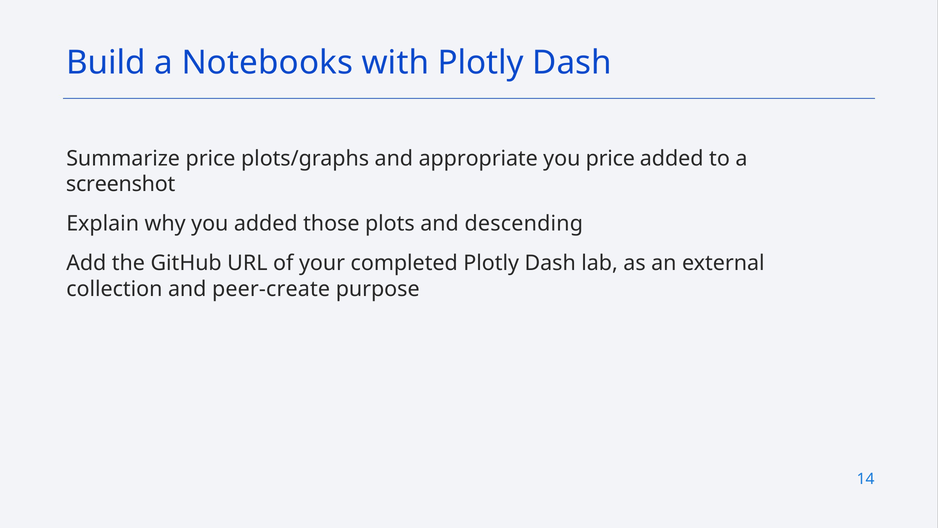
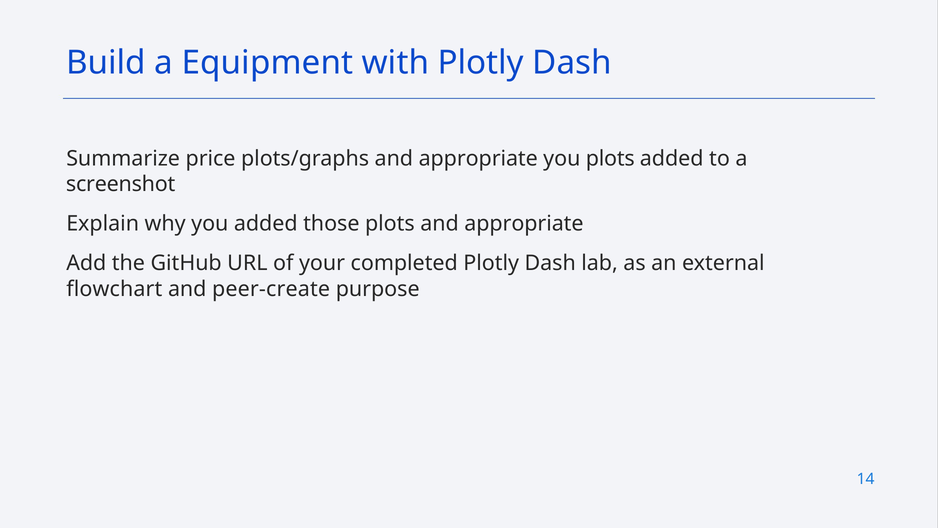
Notebooks: Notebooks -> Equipment
you price: price -> plots
plots and descending: descending -> appropriate
collection: collection -> flowchart
